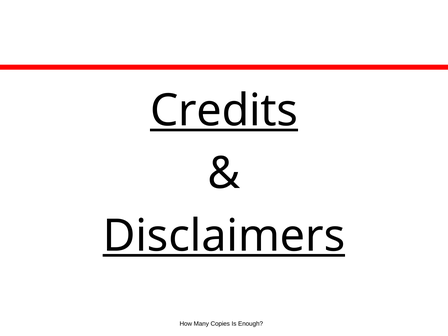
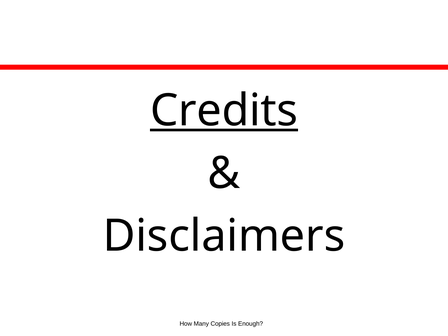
Disclaimers underline: present -> none
